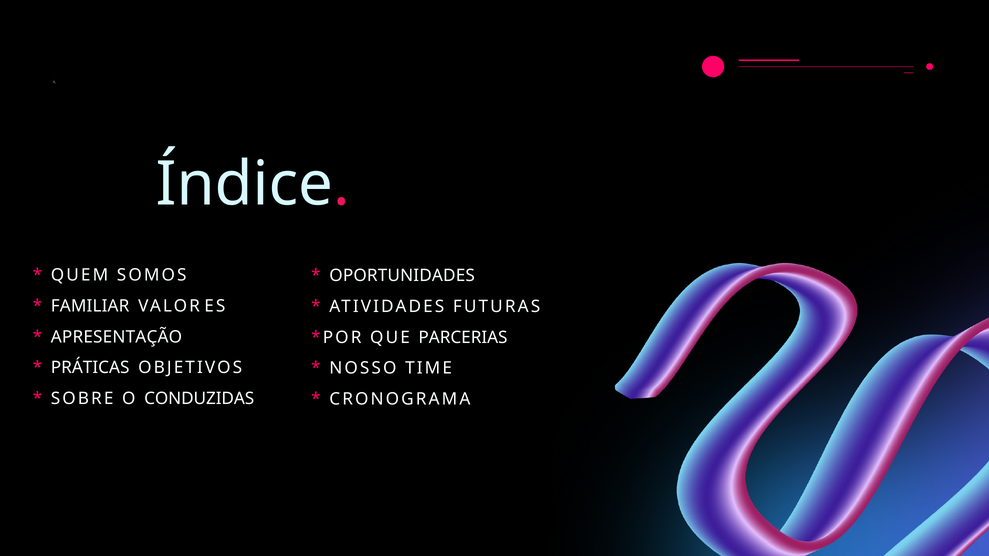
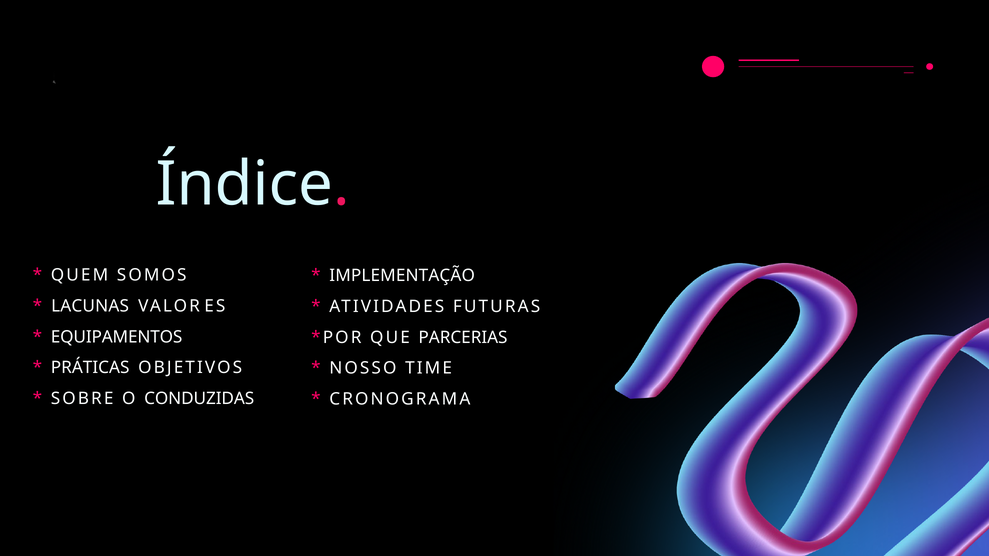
OPORTUNIDADES: OPORTUNIDADES -> IMPLEMENTAÇÃO
FAMILIAR: FAMILIAR -> LACUNAS
APRESENTAÇÃO: APRESENTAÇÃO -> EQUIPAMENTOS
